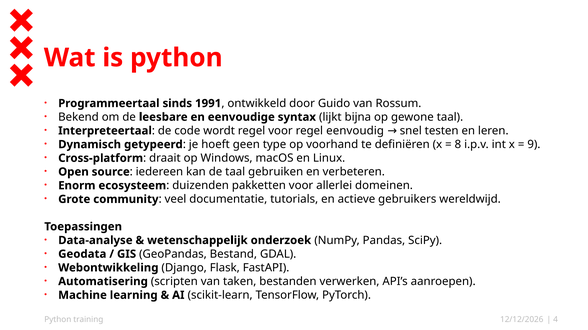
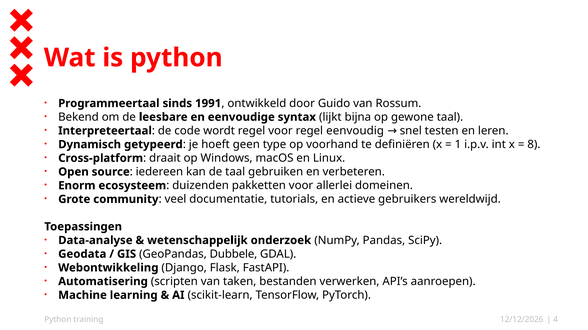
8: 8 -> 1
9: 9 -> 8
Bestand: Bestand -> Dubbele
